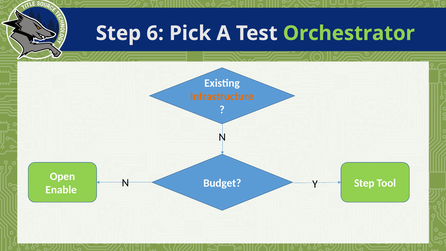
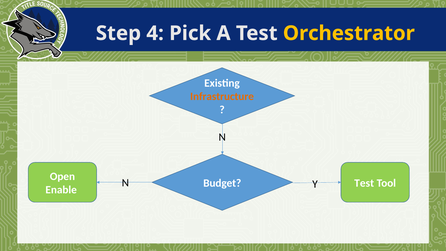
6: 6 -> 4
Orchestrator colour: light green -> yellow
Budget Step: Step -> Test
